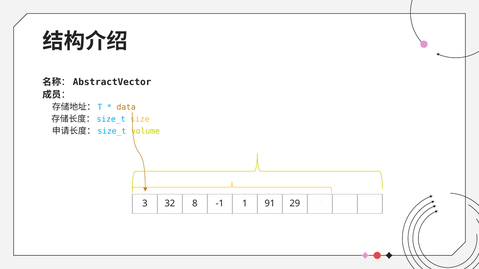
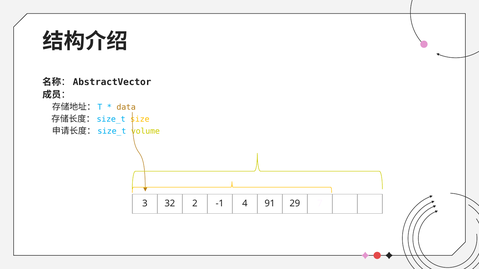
8: 8 -> 2
1: 1 -> 4
